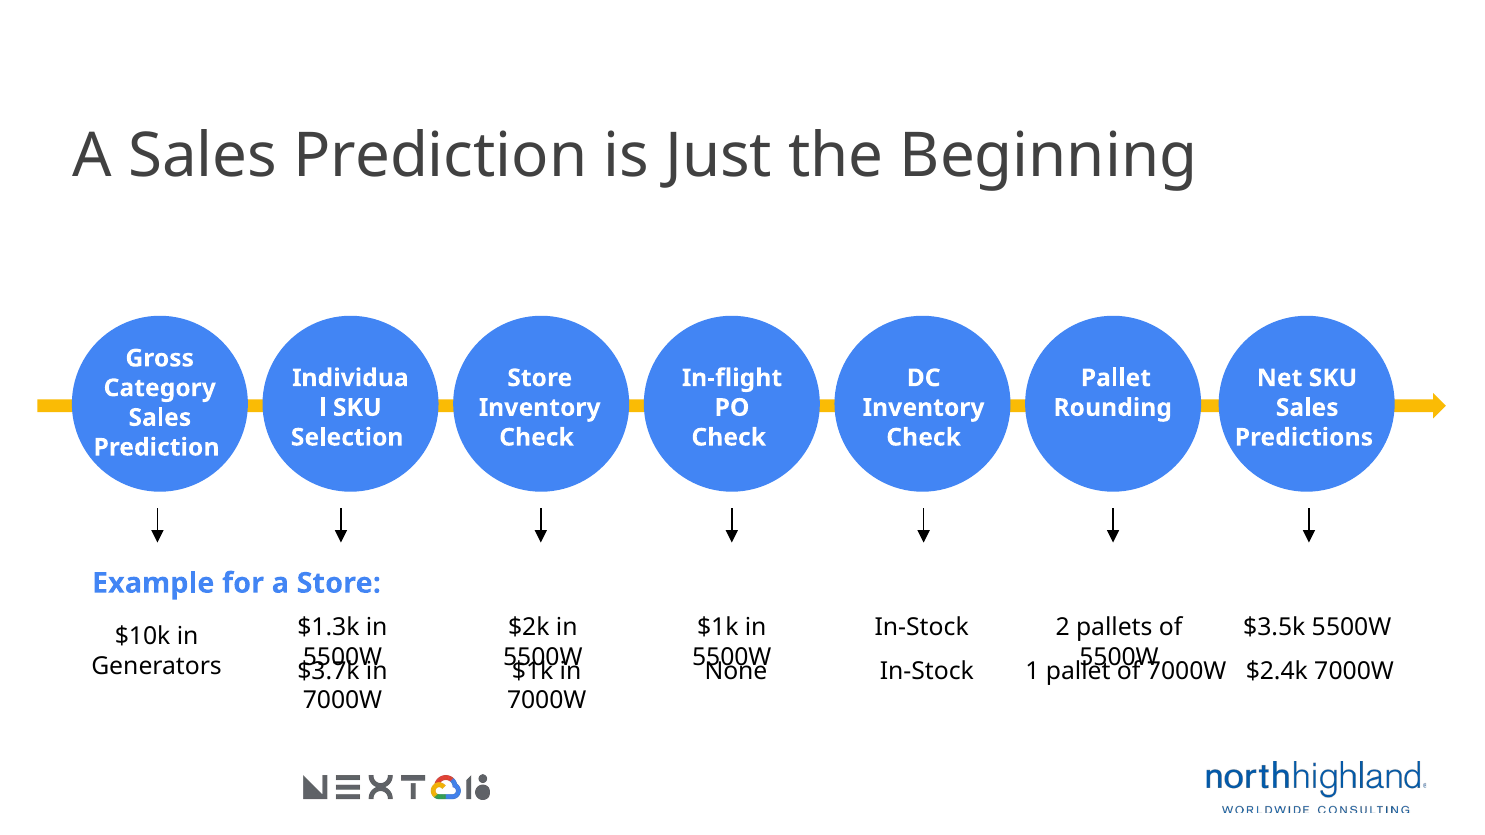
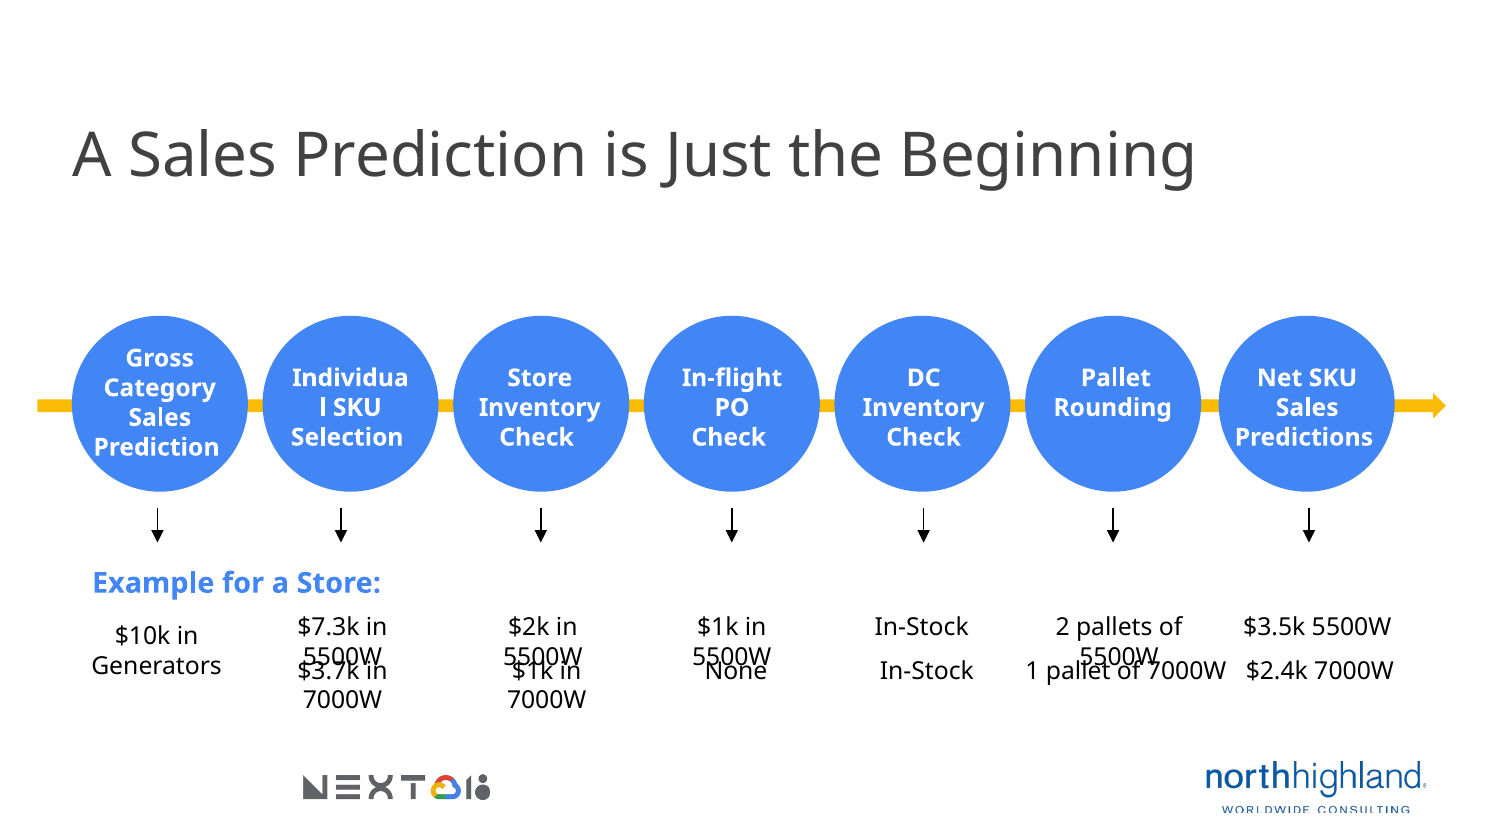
$1.3k: $1.3k -> $7.3k
